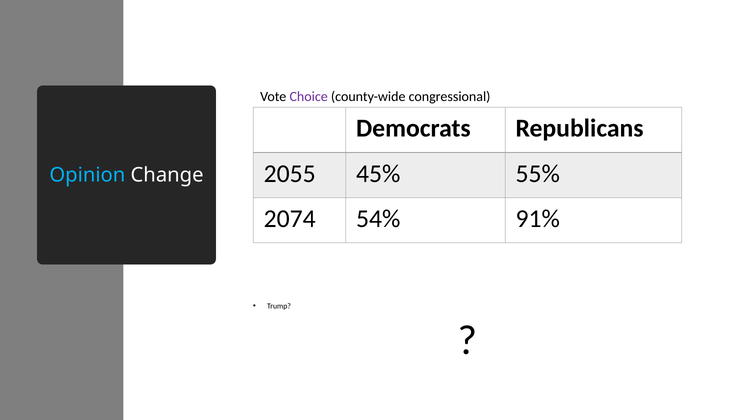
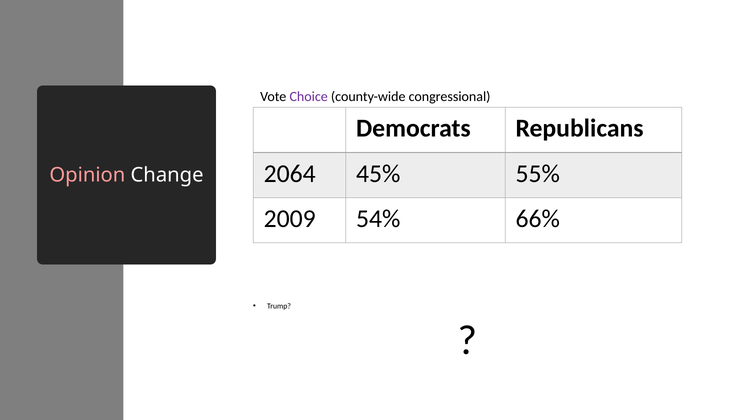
2055: 2055 -> 2064
Opinion colour: light blue -> pink
2074: 2074 -> 2009
91%: 91% -> 66%
